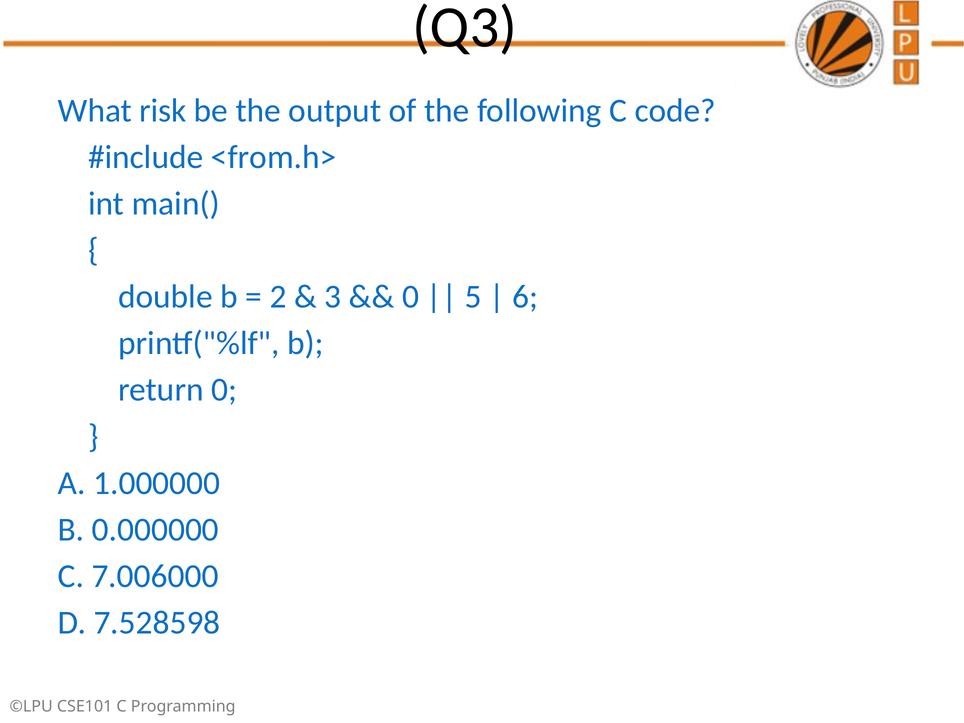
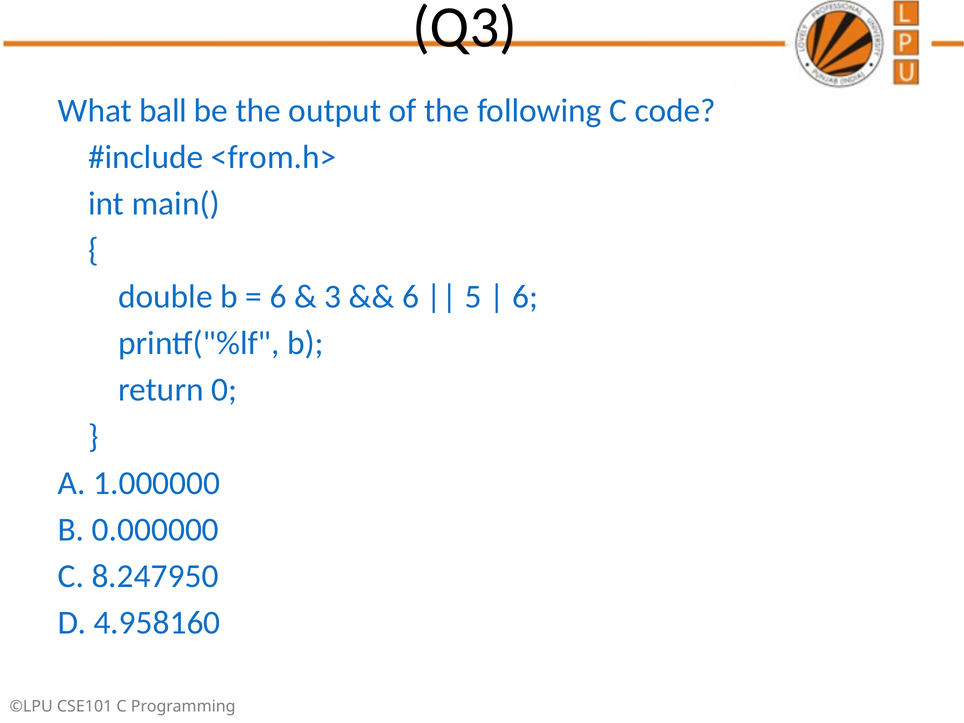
risk: risk -> ball
2 at (278, 297): 2 -> 6
0 at (410, 297): 0 -> 6
7.006000: 7.006000 -> 8.247950
7.528598: 7.528598 -> 4.958160
